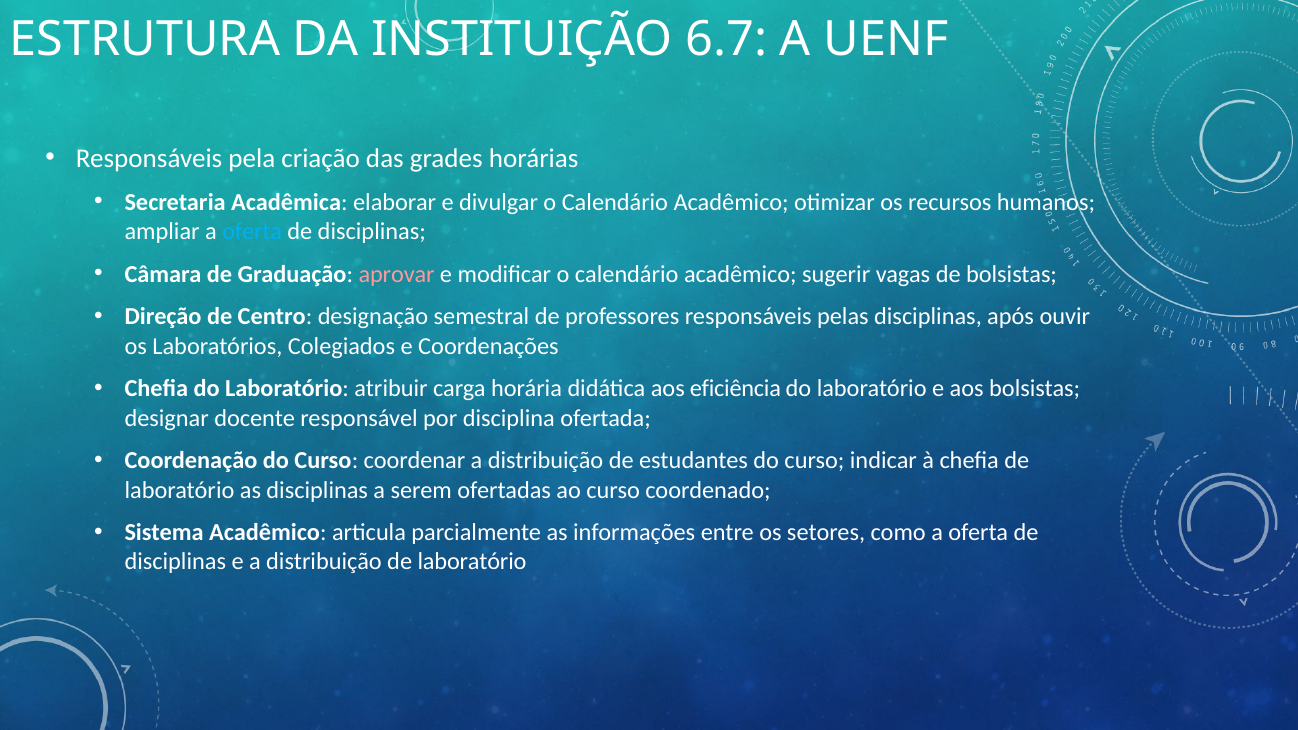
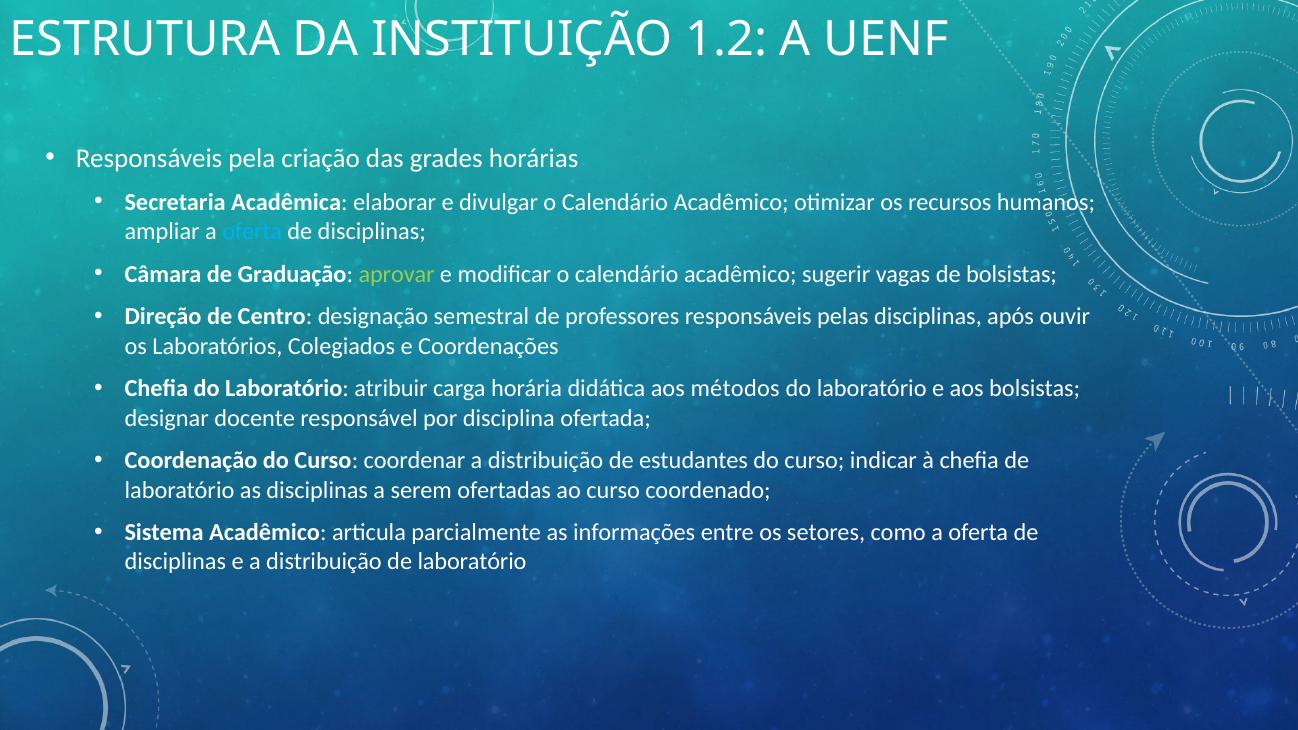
6.7: 6.7 -> 1.2
aprovar colour: pink -> light green
eficiência: eficiência -> métodos
